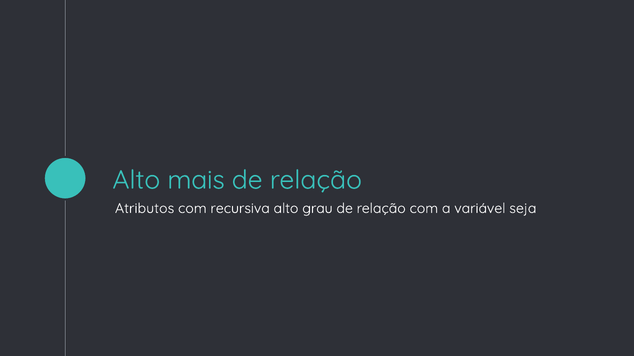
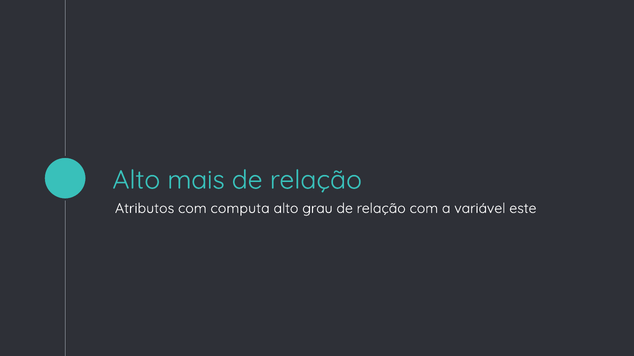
recursiva: recursiva -> computa
seja: seja -> este
